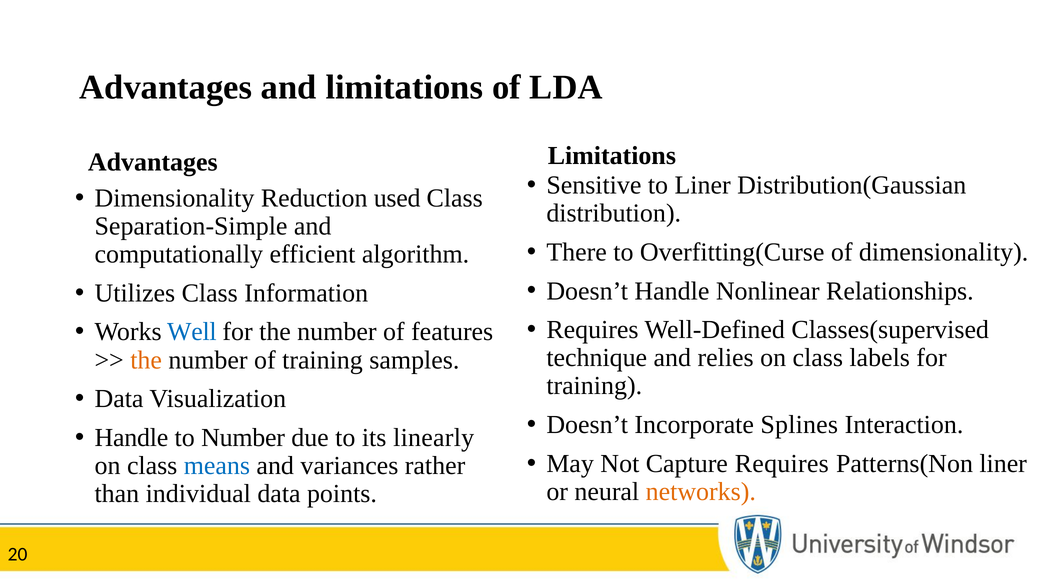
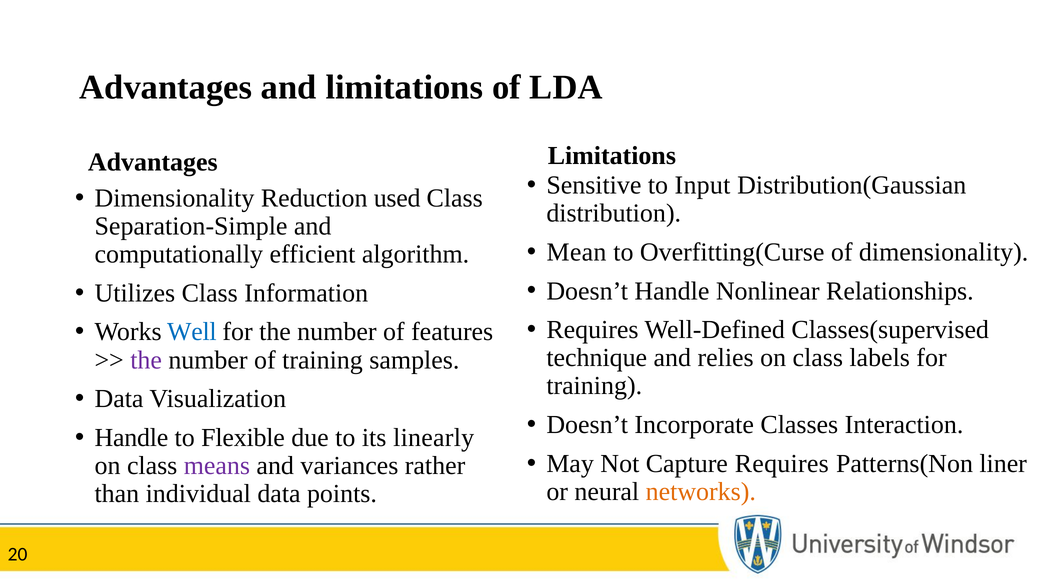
to Liner: Liner -> Input
There: There -> Mean
the at (146, 360) colour: orange -> purple
Splines: Splines -> Classes
to Number: Number -> Flexible
means colour: blue -> purple
